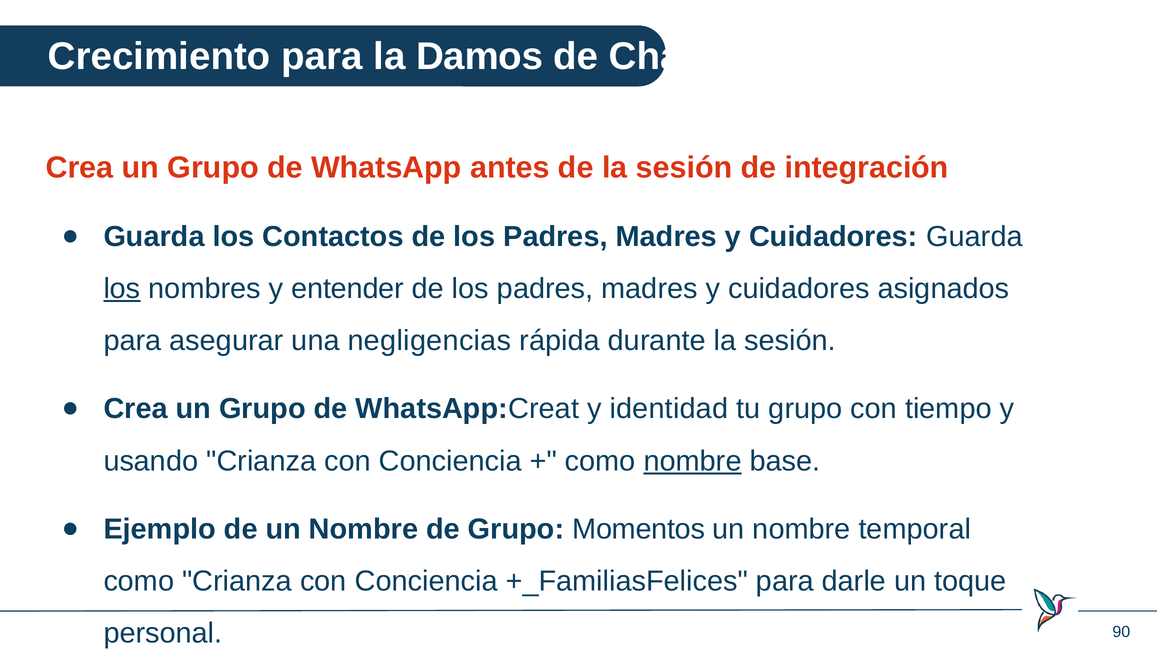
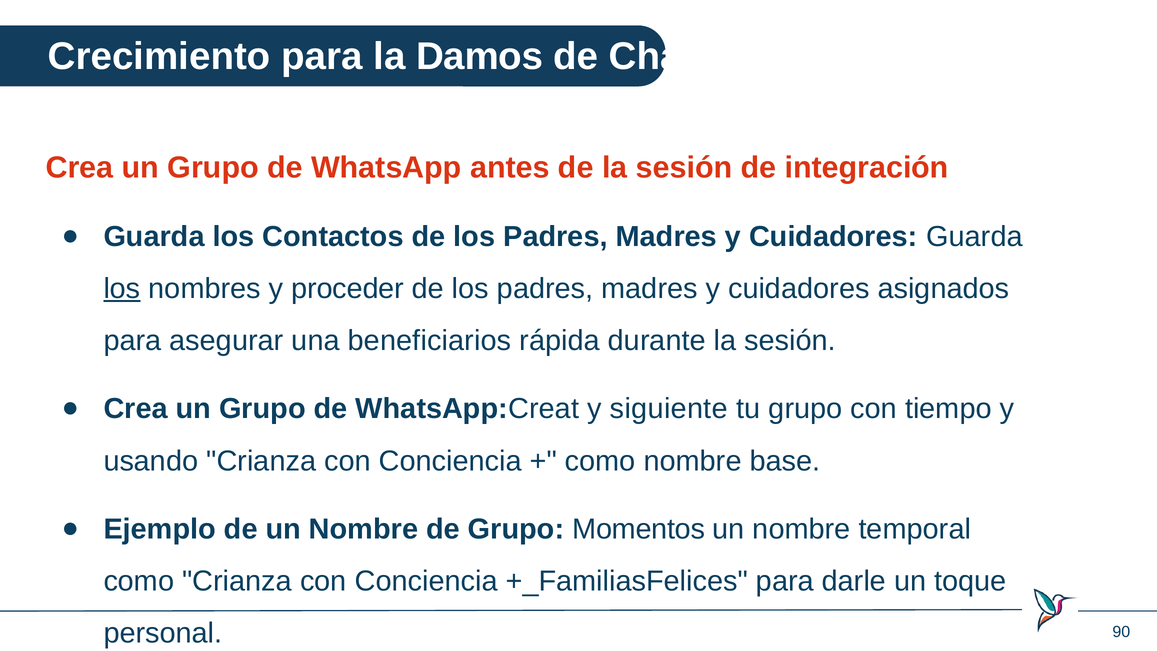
entender: entender -> proceder
negligencias: negligencias -> beneficiarios
identidad: identidad -> siguiente
nombre at (693, 461) underline: present -> none
